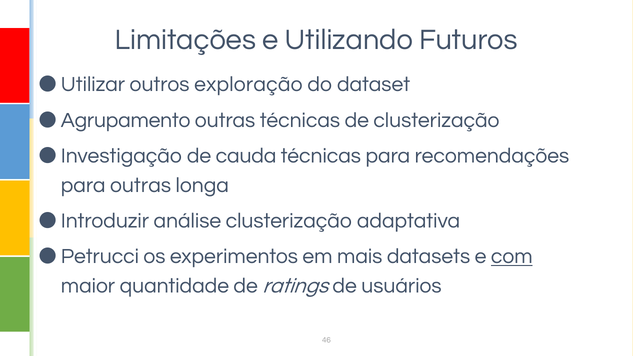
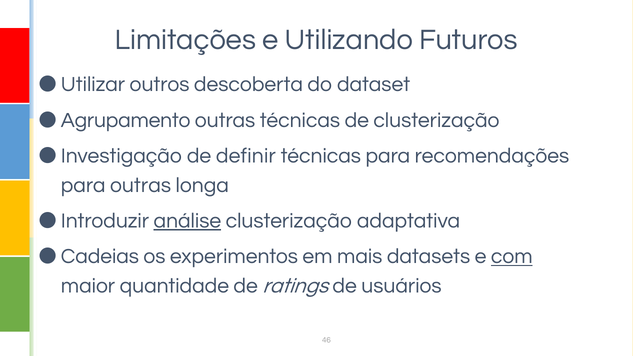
exploração: exploração -> descoberta
cauda: cauda -> definir
análise underline: none -> present
Petrucci: Petrucci -> Cadeias
